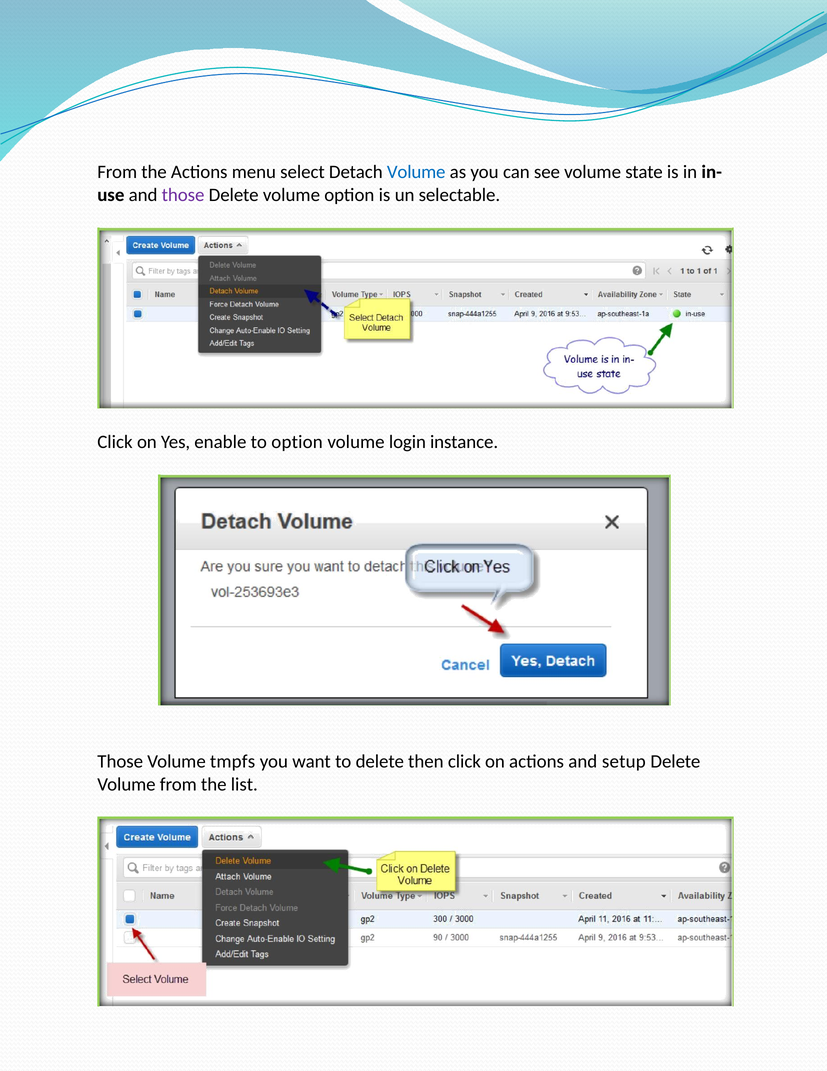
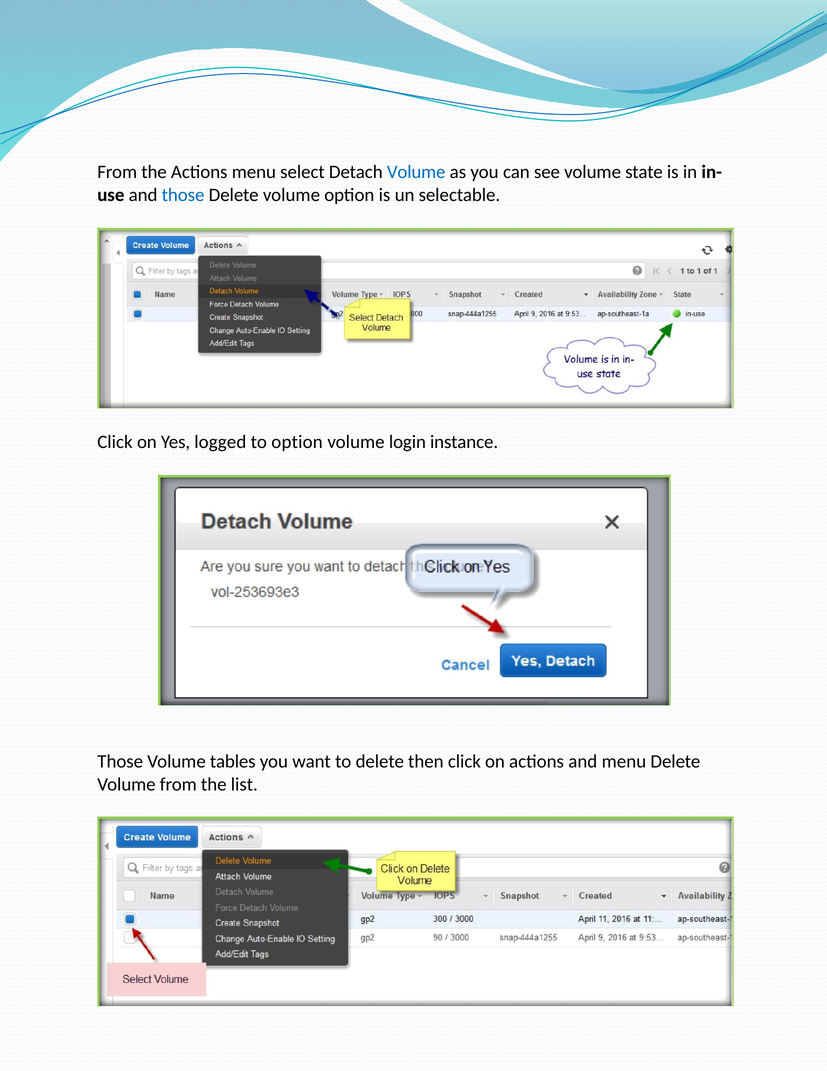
those at (183, 195) colour: purple -> blue
enable: enable -> logged
tmpfs: tmpfs -> tables
and setup: setup -> menu
